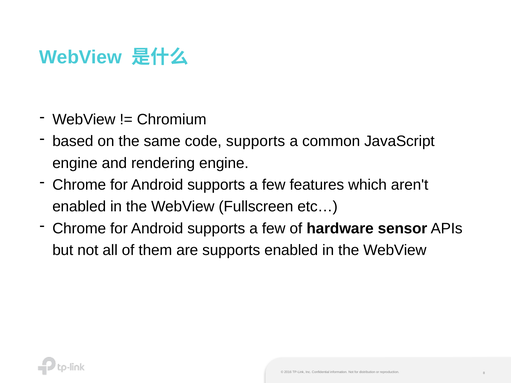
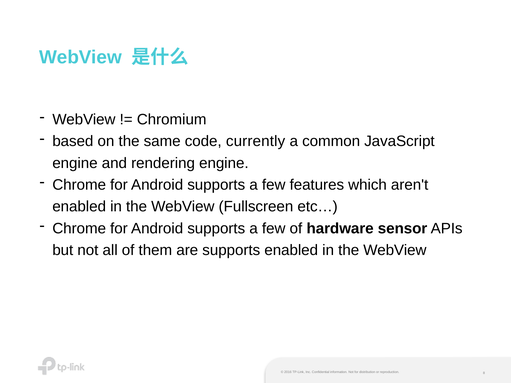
code supports: supports -> currently
